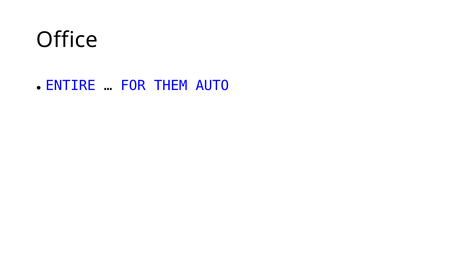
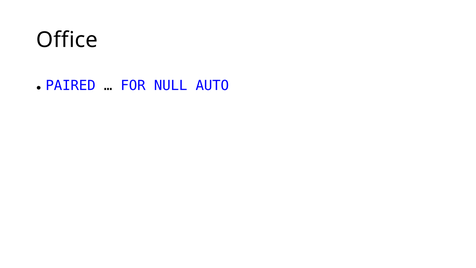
ENTIRE: ENTIRE -> PAIRED
THEM: THEM -> NULL
